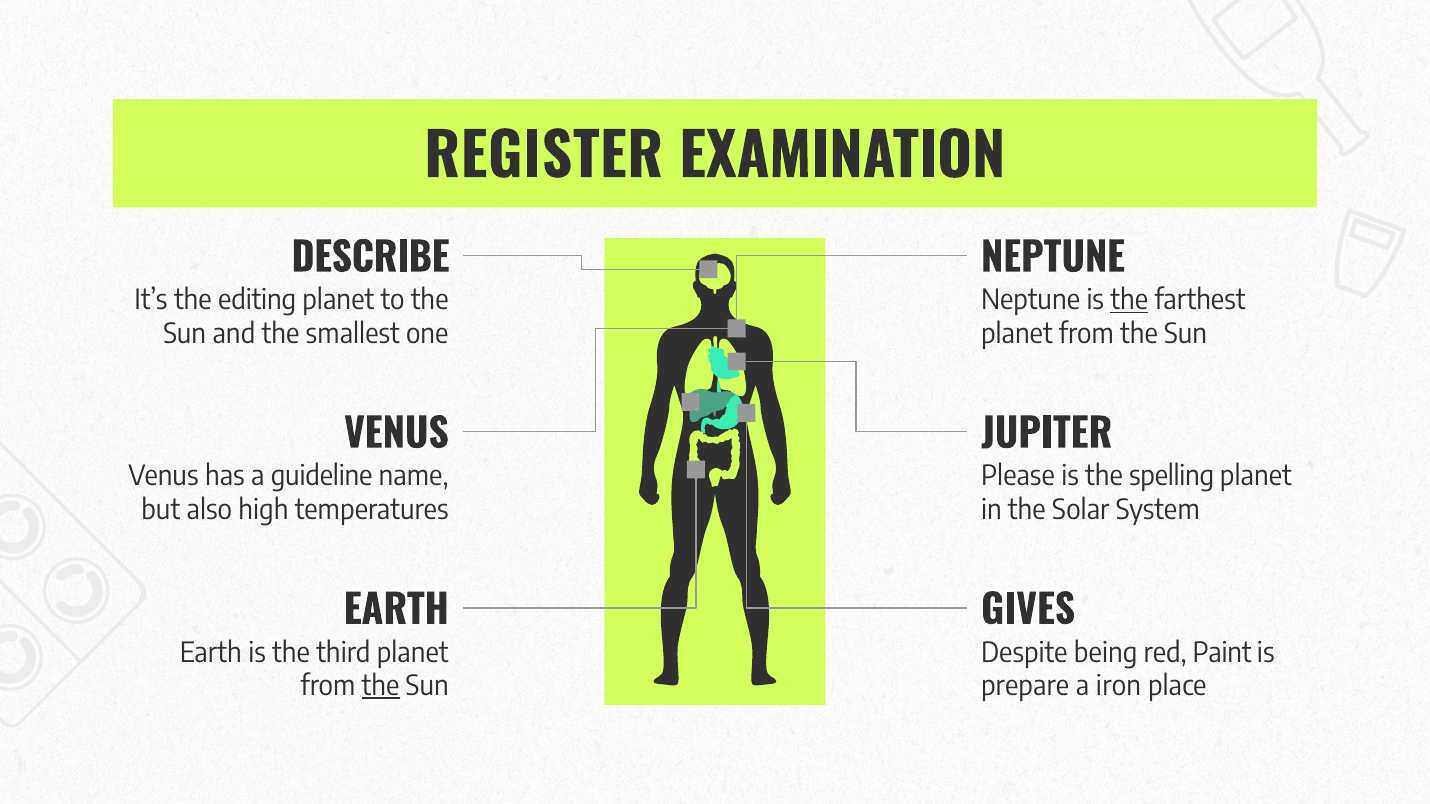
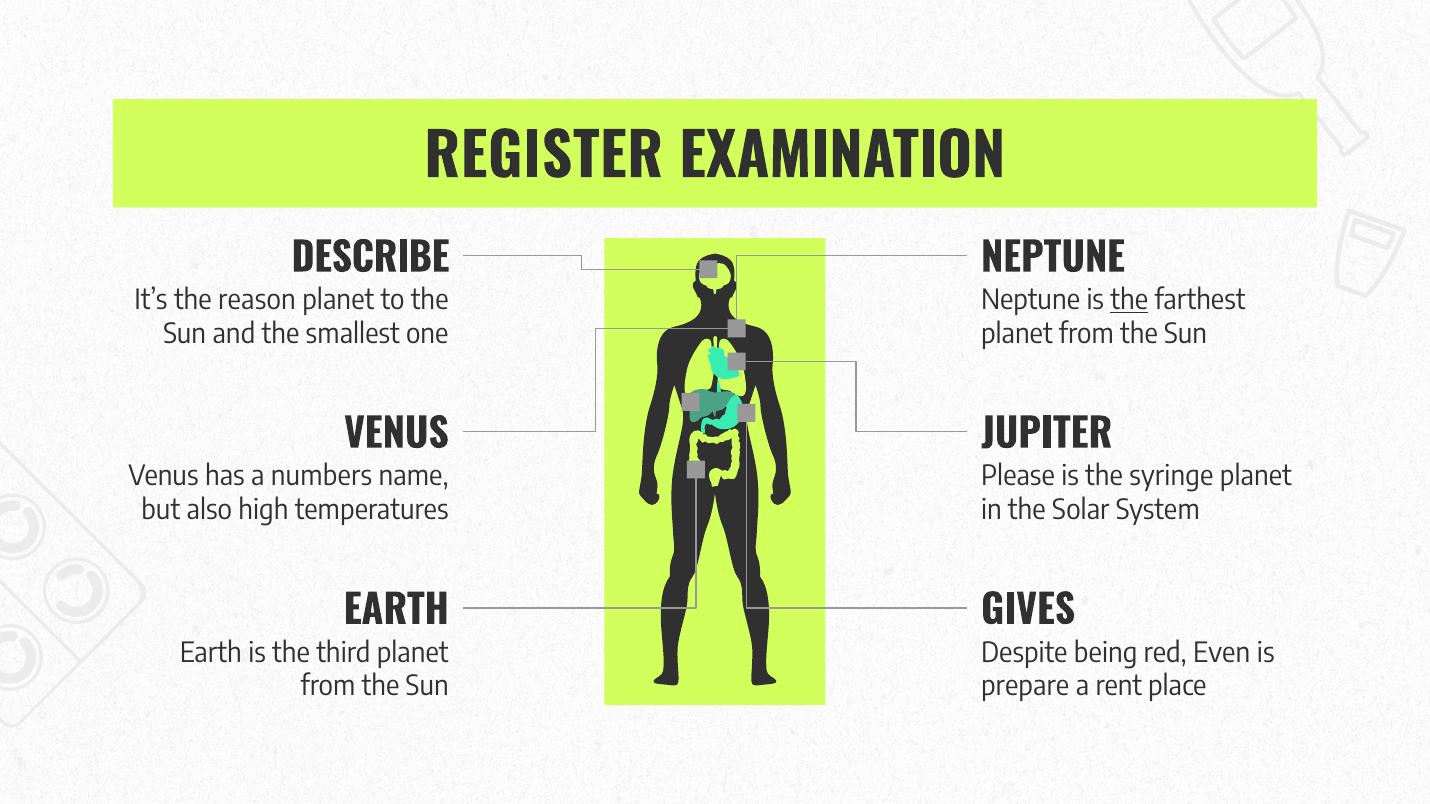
editing: editing -> reason
guideline: guideline -> numbers
spelling: spelling -> syringe
Paint: Paint -> Even
the at (381, 687) underline: present -> none
iron: iron -> rent
